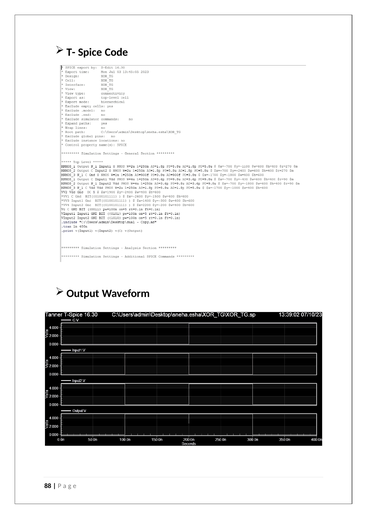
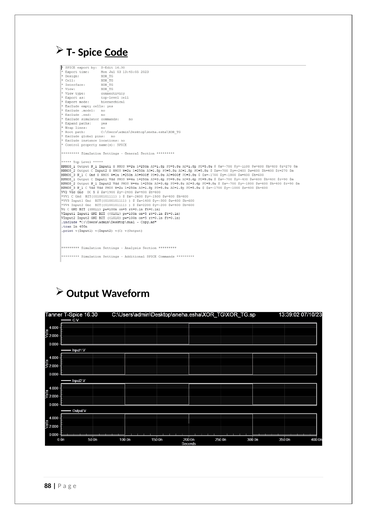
Code underline: none -> present
